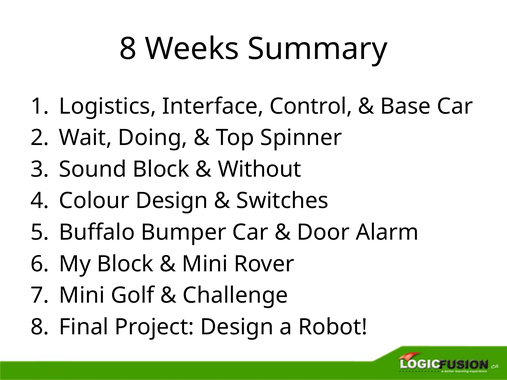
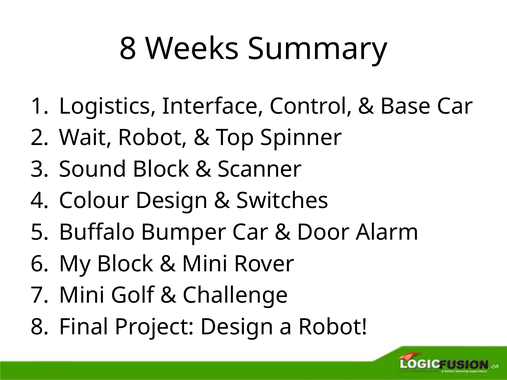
Wait Doing: Doing -> Robot
Without: Without -> Scanner
